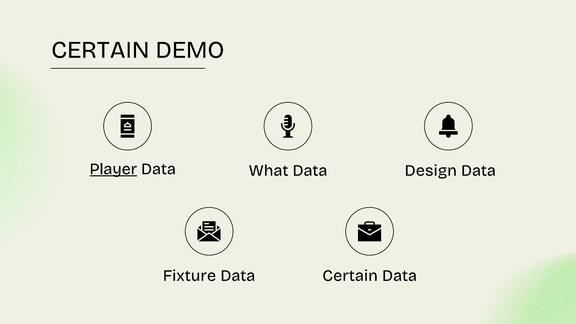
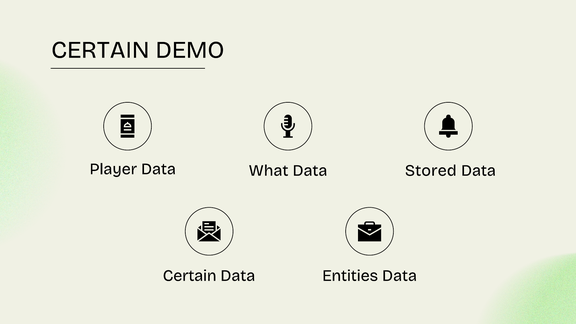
Player underline: present -> none
Design: Design -> Stored
Fixture at (189, 276): Fixture -> Certain
Data Certain: Certain -> Entities
